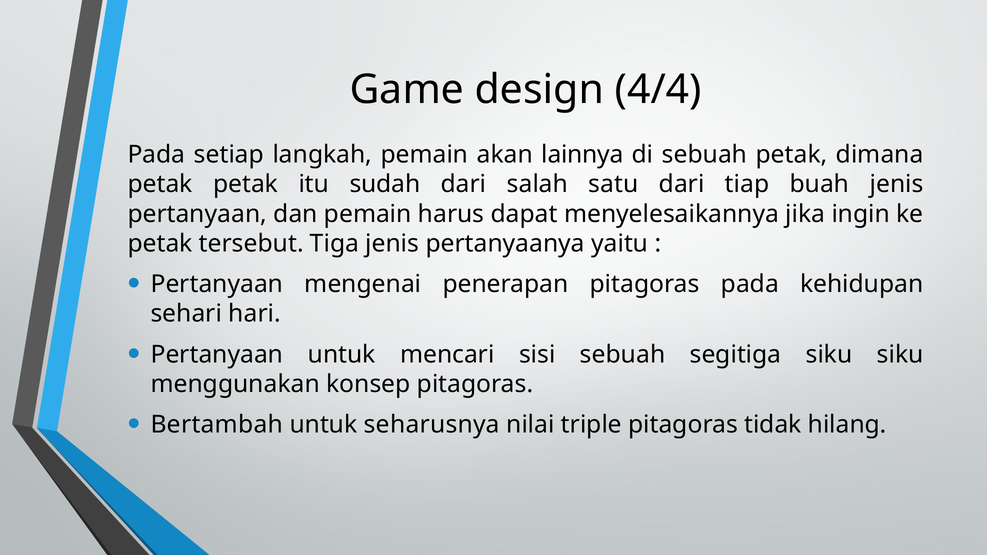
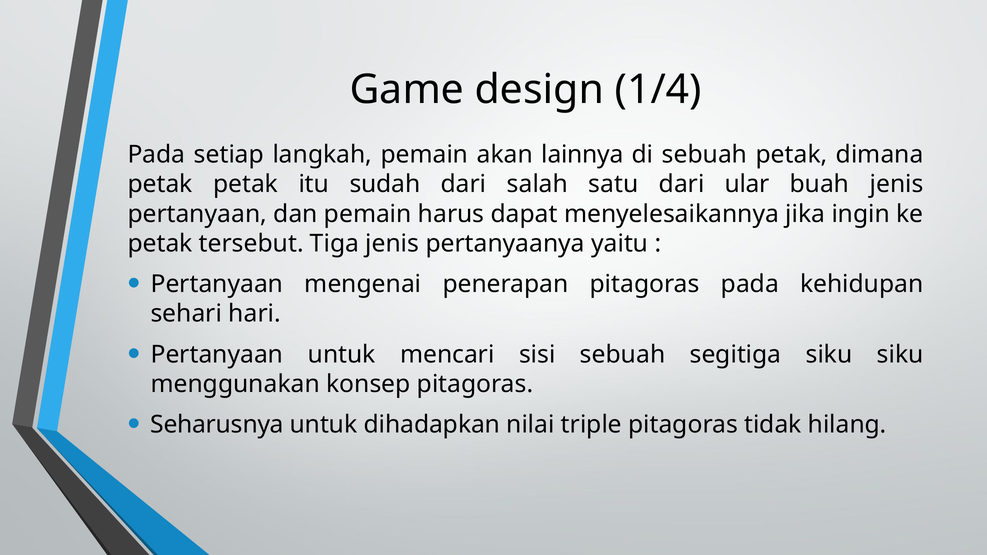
4/4: 4/4 -> 1/4
tiap: tiap -> ular
Bertambah: Bertambah -> Seharusnya
seharusnya: seharusnya -> dihadapkan
